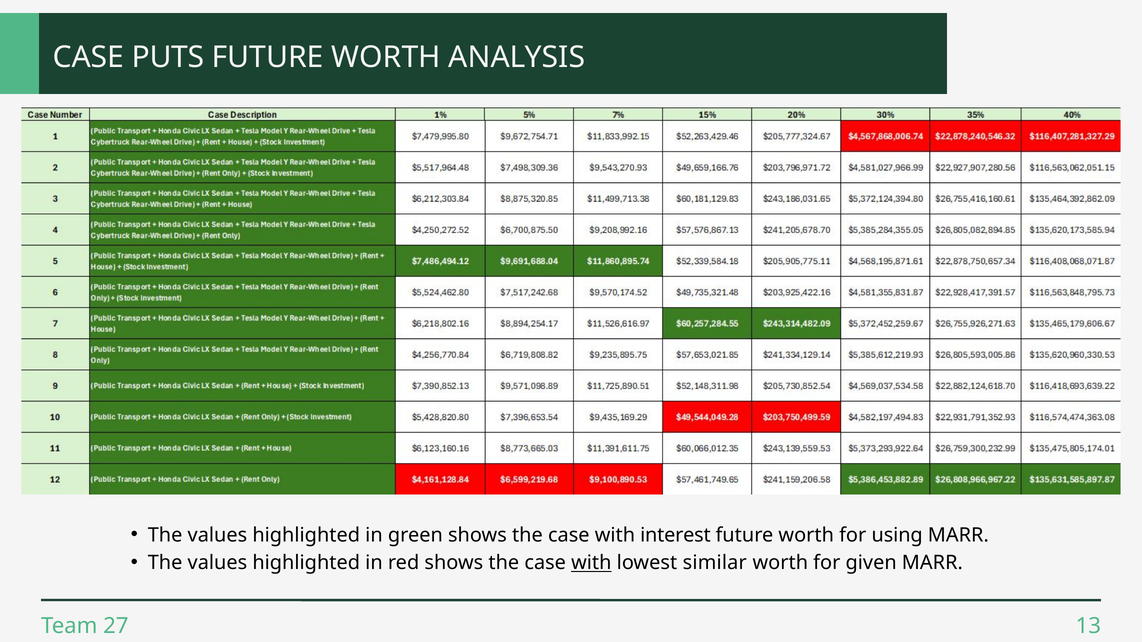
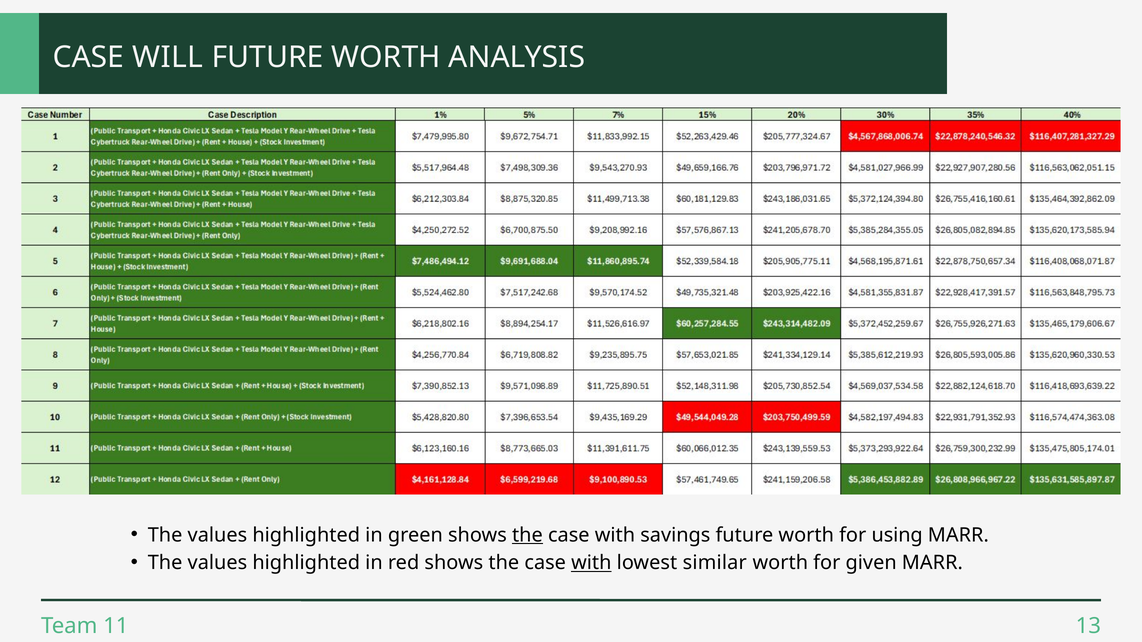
PUTS: PUTS -> WILL
the at (527, 535) underline: none -> present
interest: interest -> savings
27: 27 -> 11
